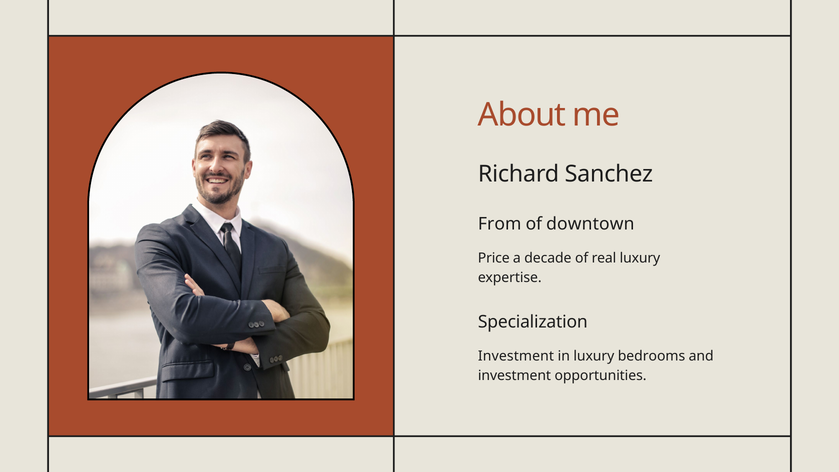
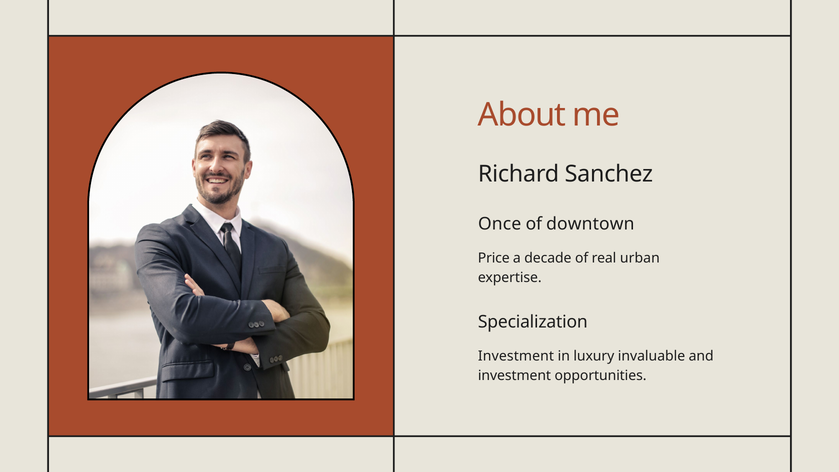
From: From -> Once
real luxury: luxury -> urban
bedrooms: bedrooms -> invaluable
